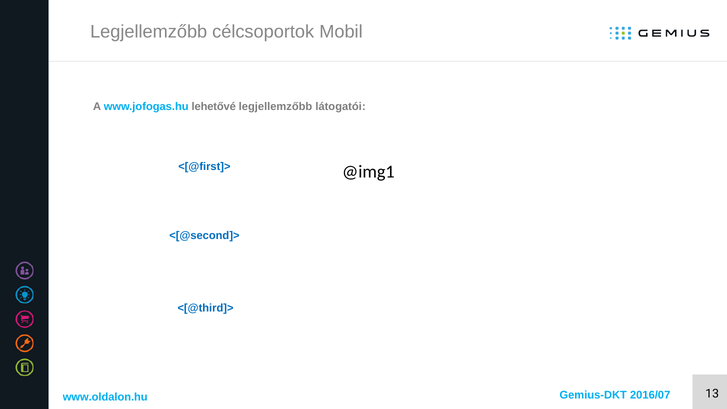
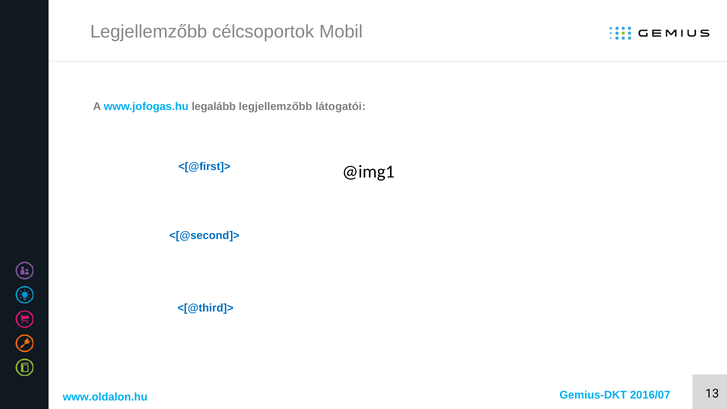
lehetővé: lehetővé -> legalább
